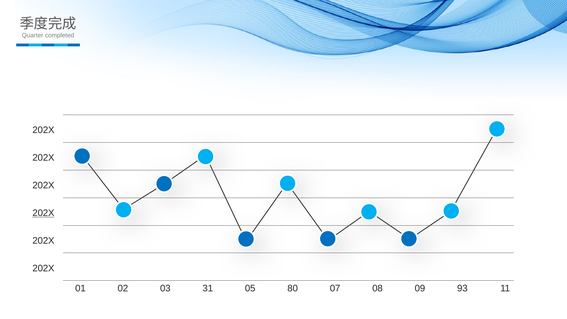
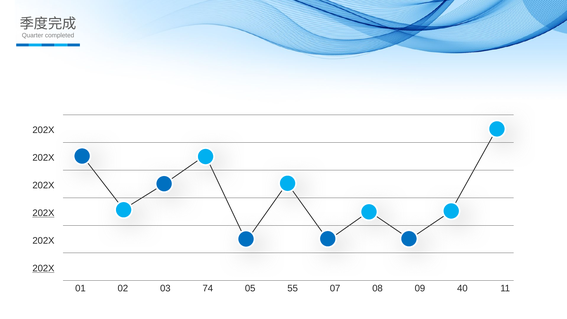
202X at (43, 268) underline: none -> present
31: 31 -> 74
80: 80 -> 55
93: 93 -> 40
